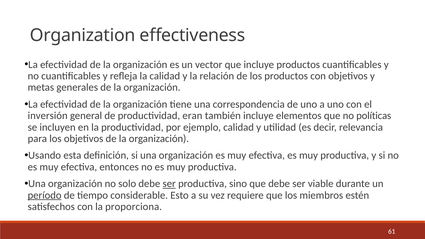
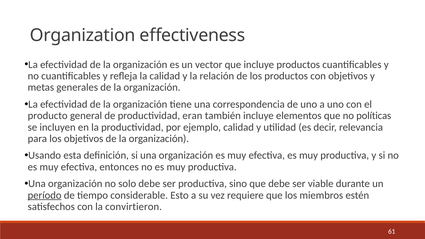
inversión: inversión -> producto
ser at (169, 184) underline: present -> none
proporciona: proporciona -> convirtieron
